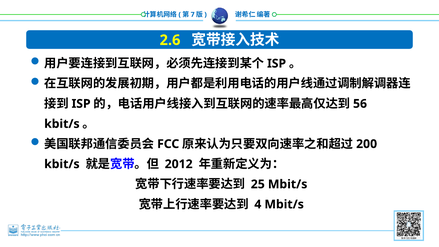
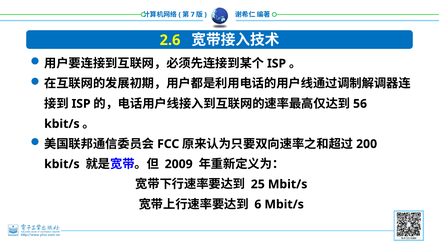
2012: 2012 -> 2009
4: 4 -> 6
